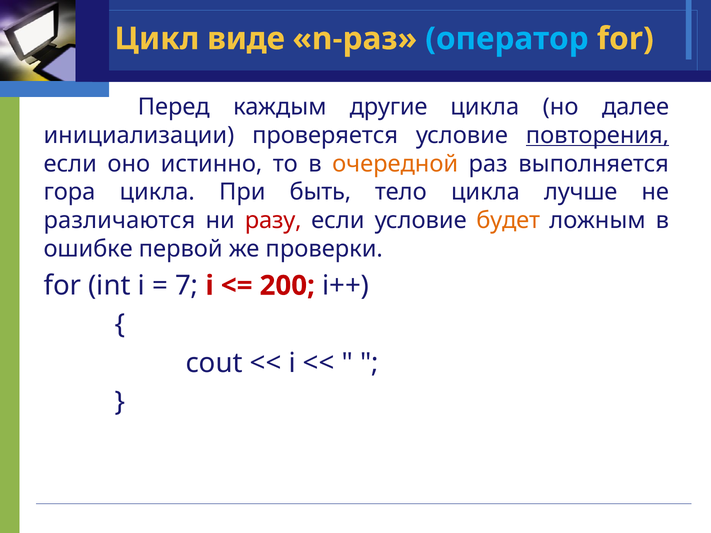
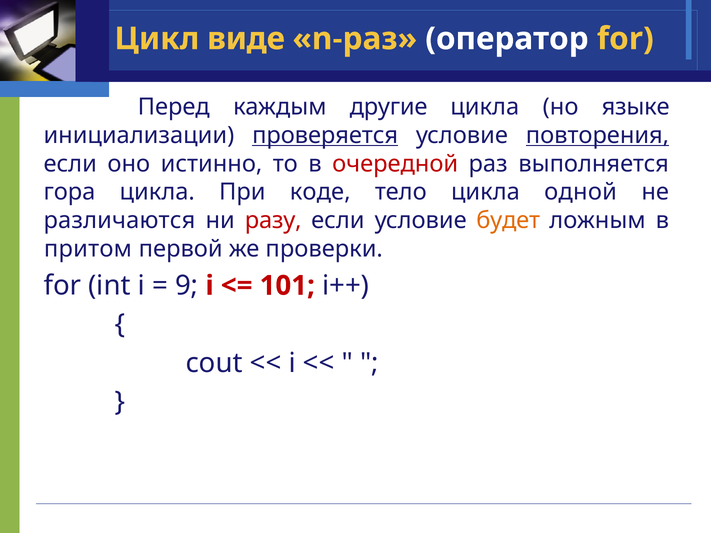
оператор colour: light blue -> white
далее: далее -> языке
проверяется underline: none -> present
очередной colour: orange -> red
быть: быть -> коде
лучше: лучше -> одной
ошибке: ошибке -> притом
7: 7 -> 9
200: 200 -> 101
